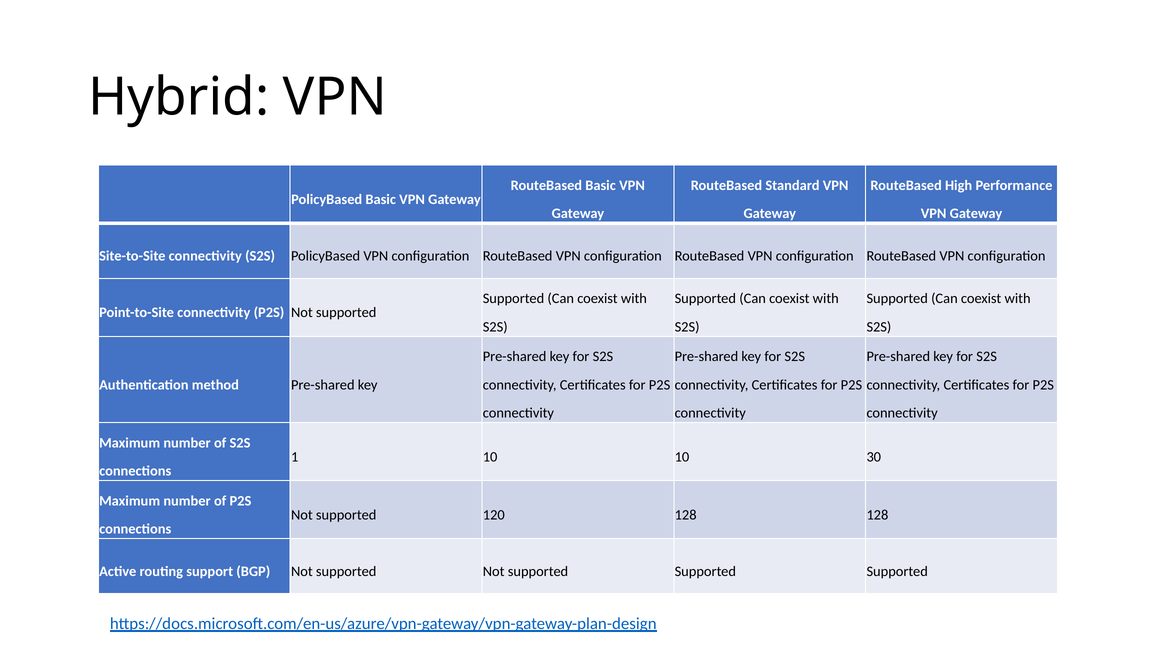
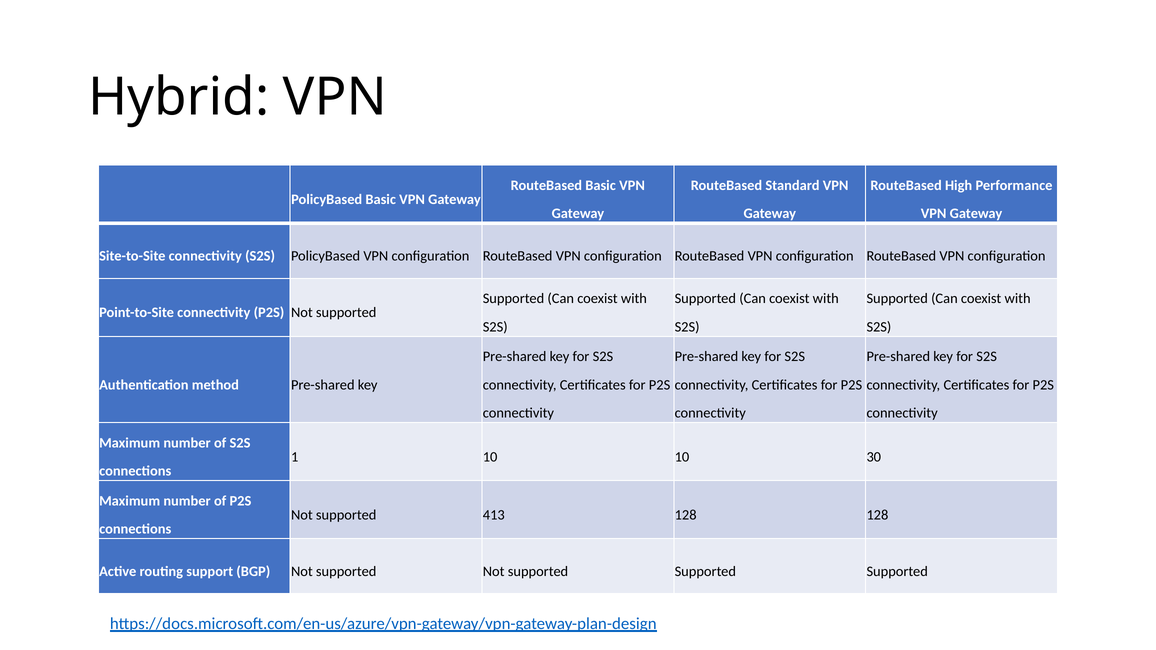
120: 120 -> 413
